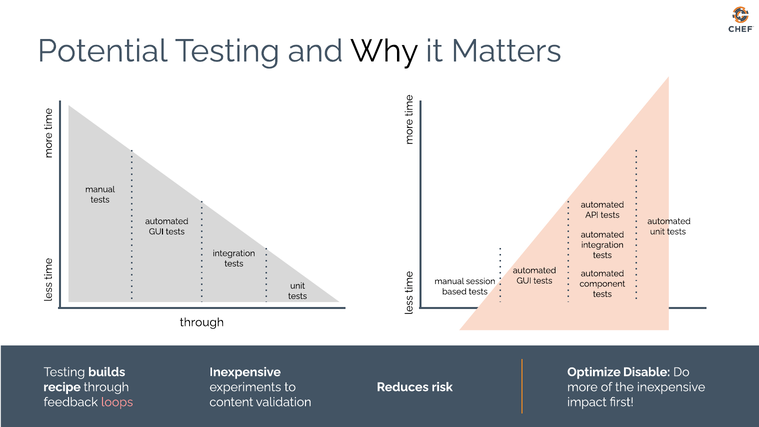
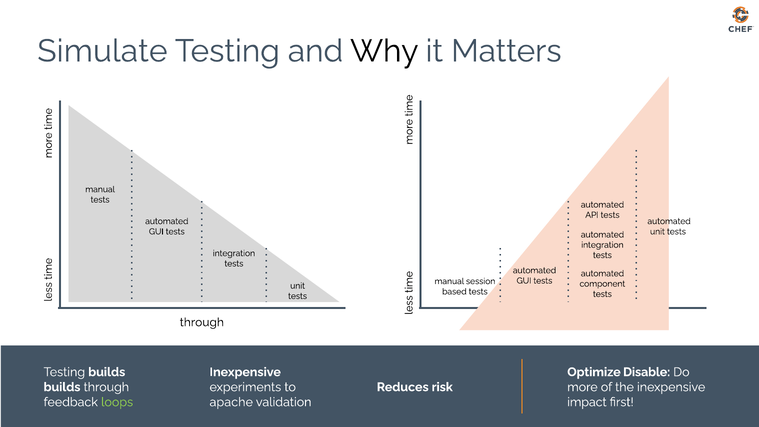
Potential: Potential -> Simulate
recipe at (62, 387): recipe -> builds
loops colour: pink -> light green
content: content -> apache
